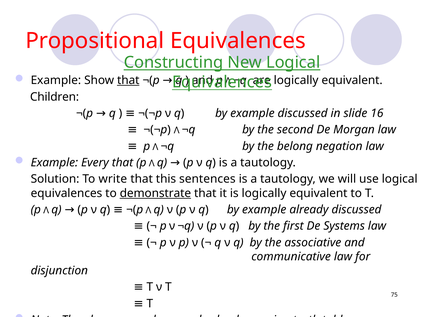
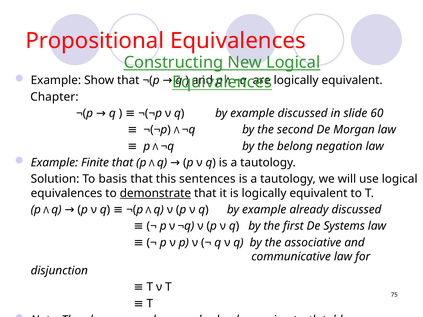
that at (128, 80) underline: present -> none
Children: Children -> Chapter
16: 16 -> 60
Every: Every -> Finite
write: write -> basis
